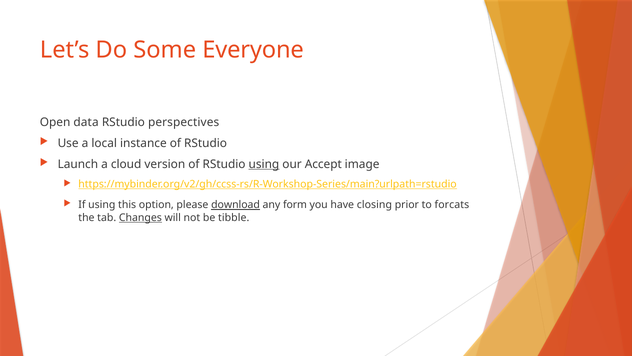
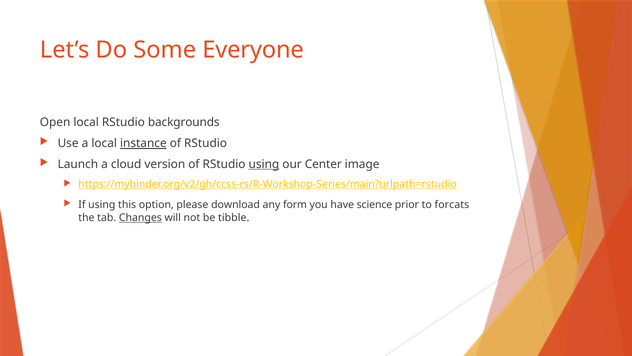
Open data: data -> local
perspectives: perspectives -> backgrounds
instance underline: none -> present
Accept: Accept -> Center
download underline: present -> none
closing: closing -> science
